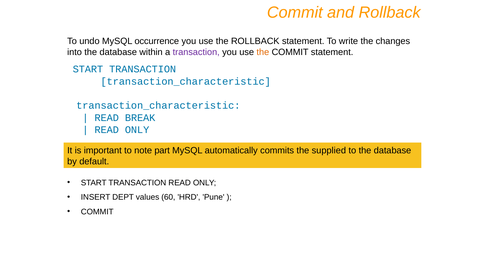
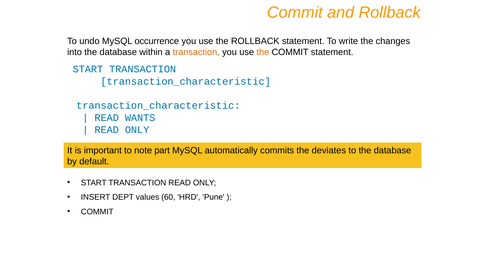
transaction at (196, 52) colour: purple -> orange
BREAK: BREAK -> WANTS
supplied: supplied -> deviates
